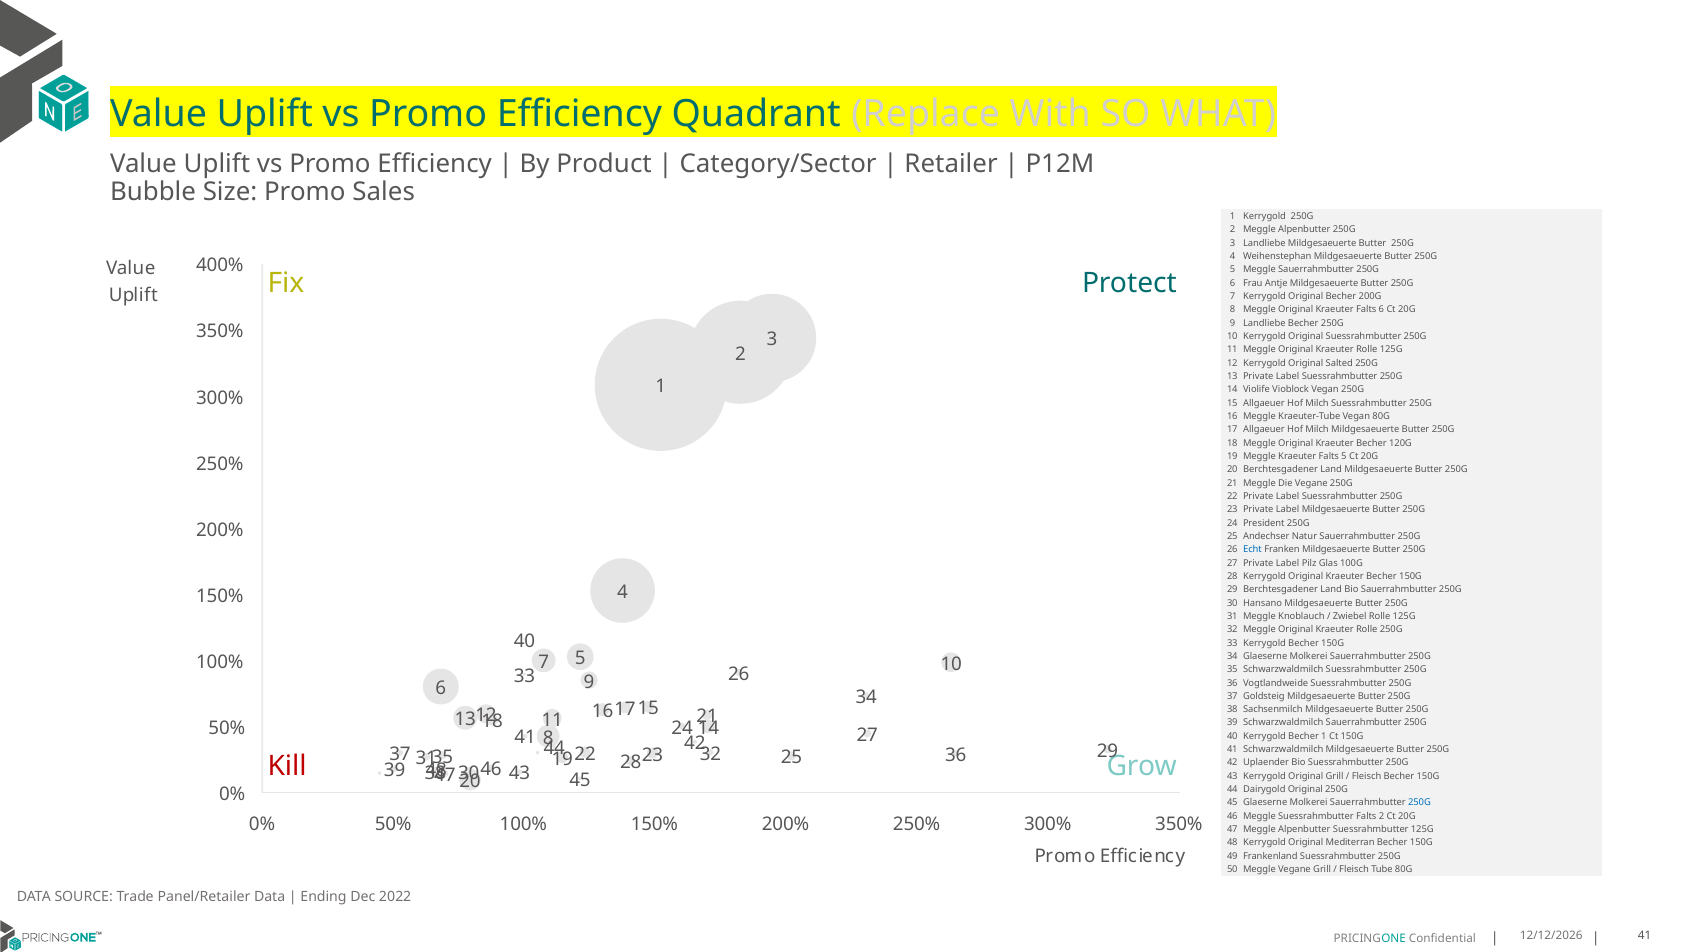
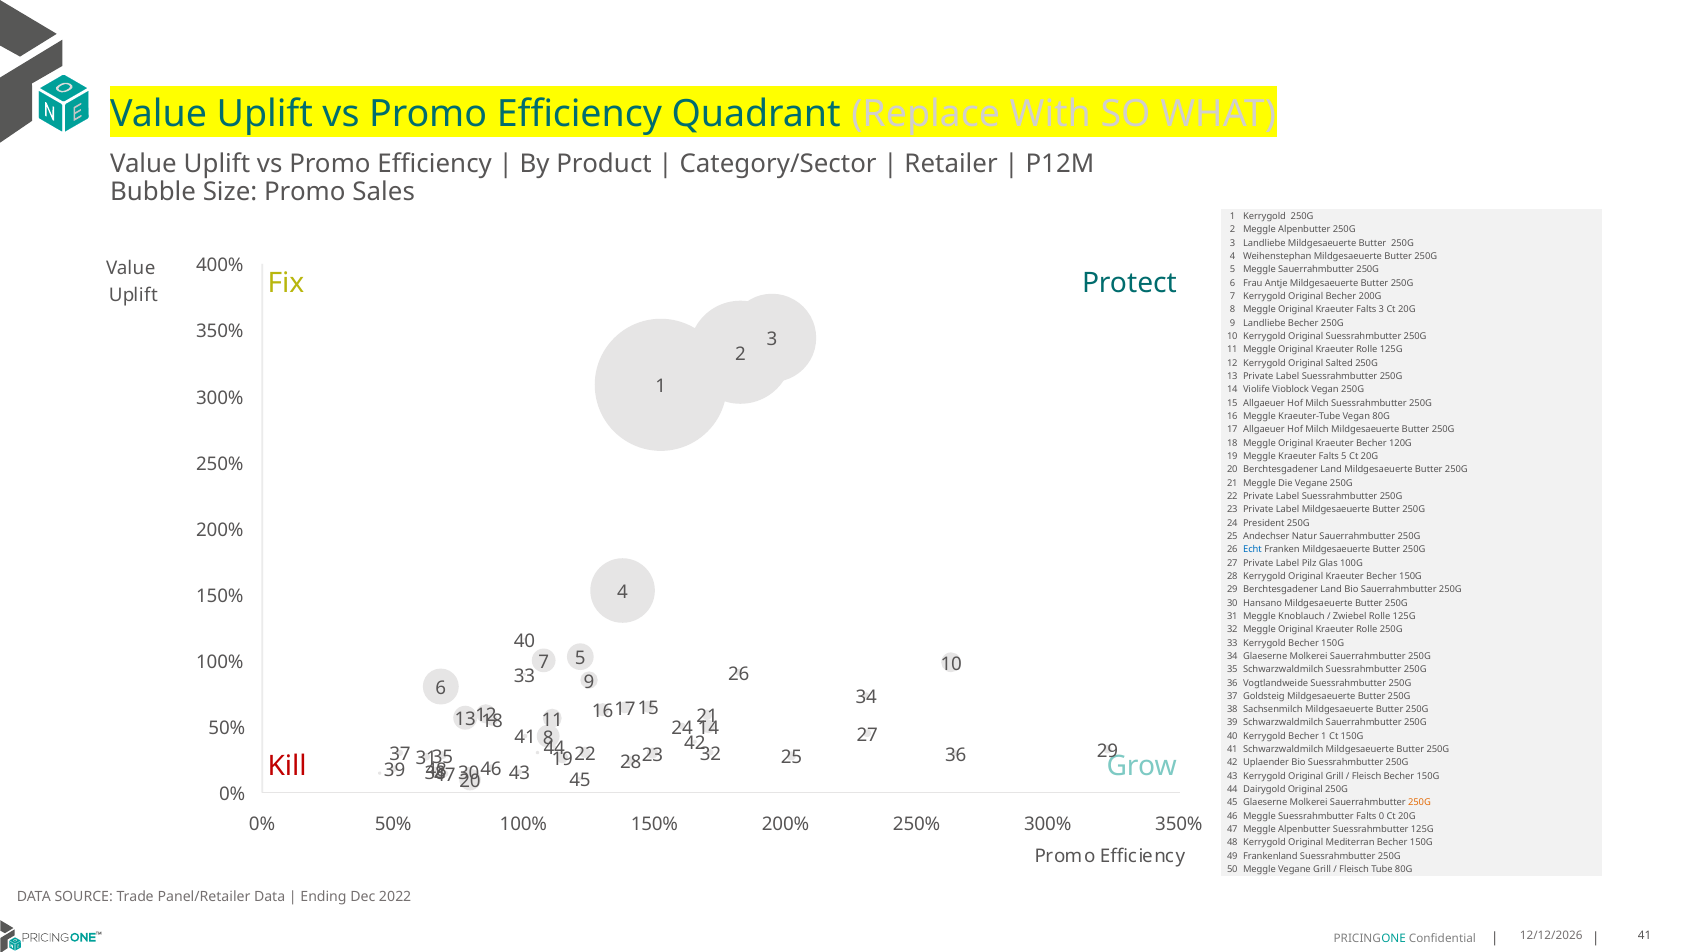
Falts 6: 6 -> 3
250G at (1419, 803) colour: blue -> orange
Falts 2: 2 -> 0
